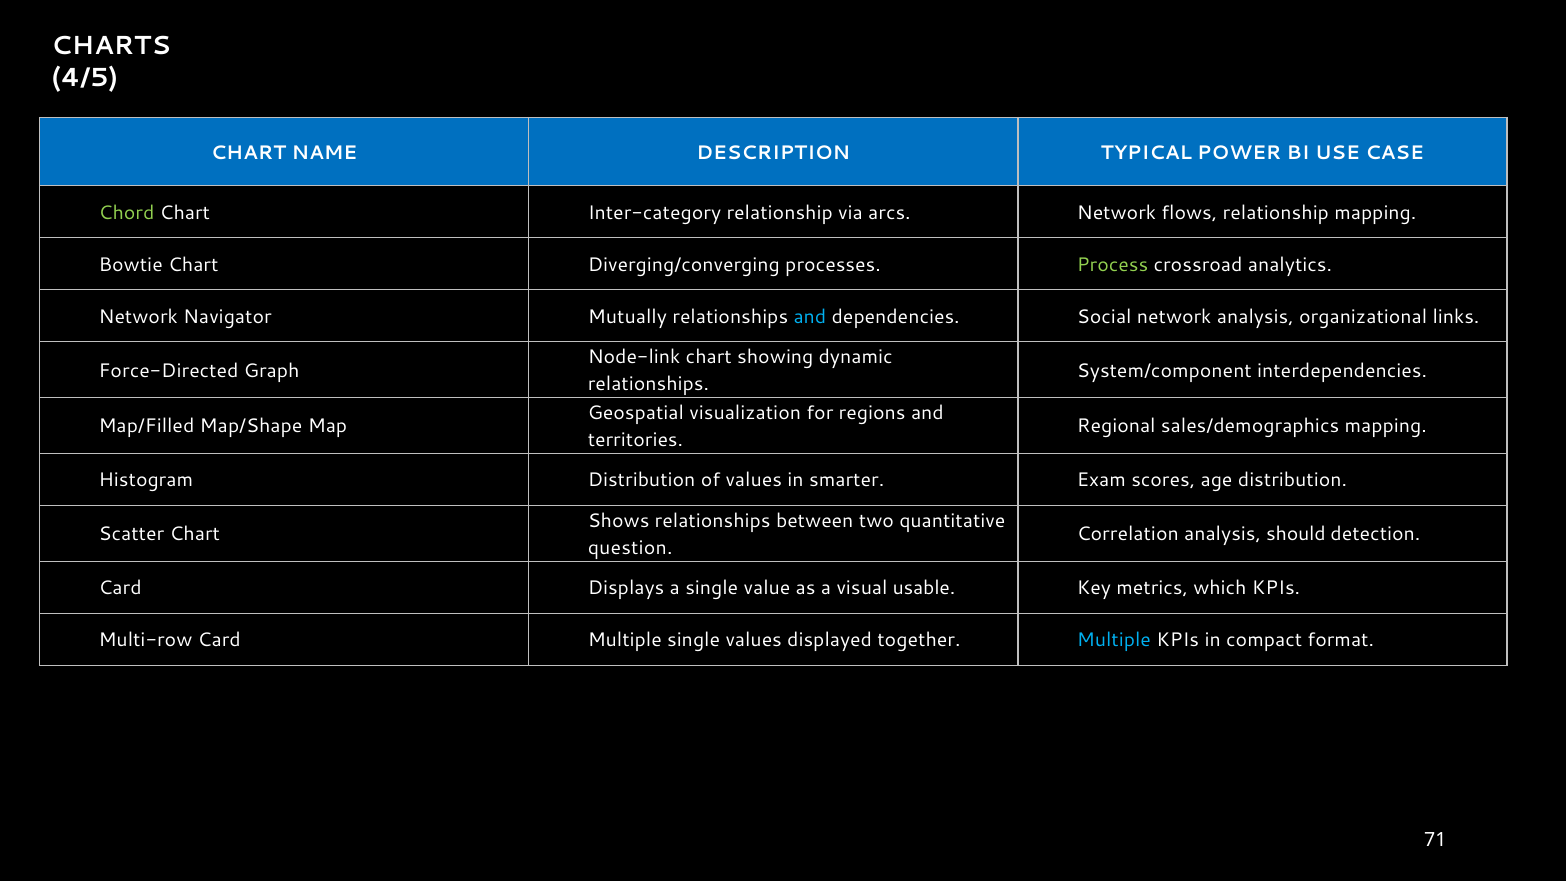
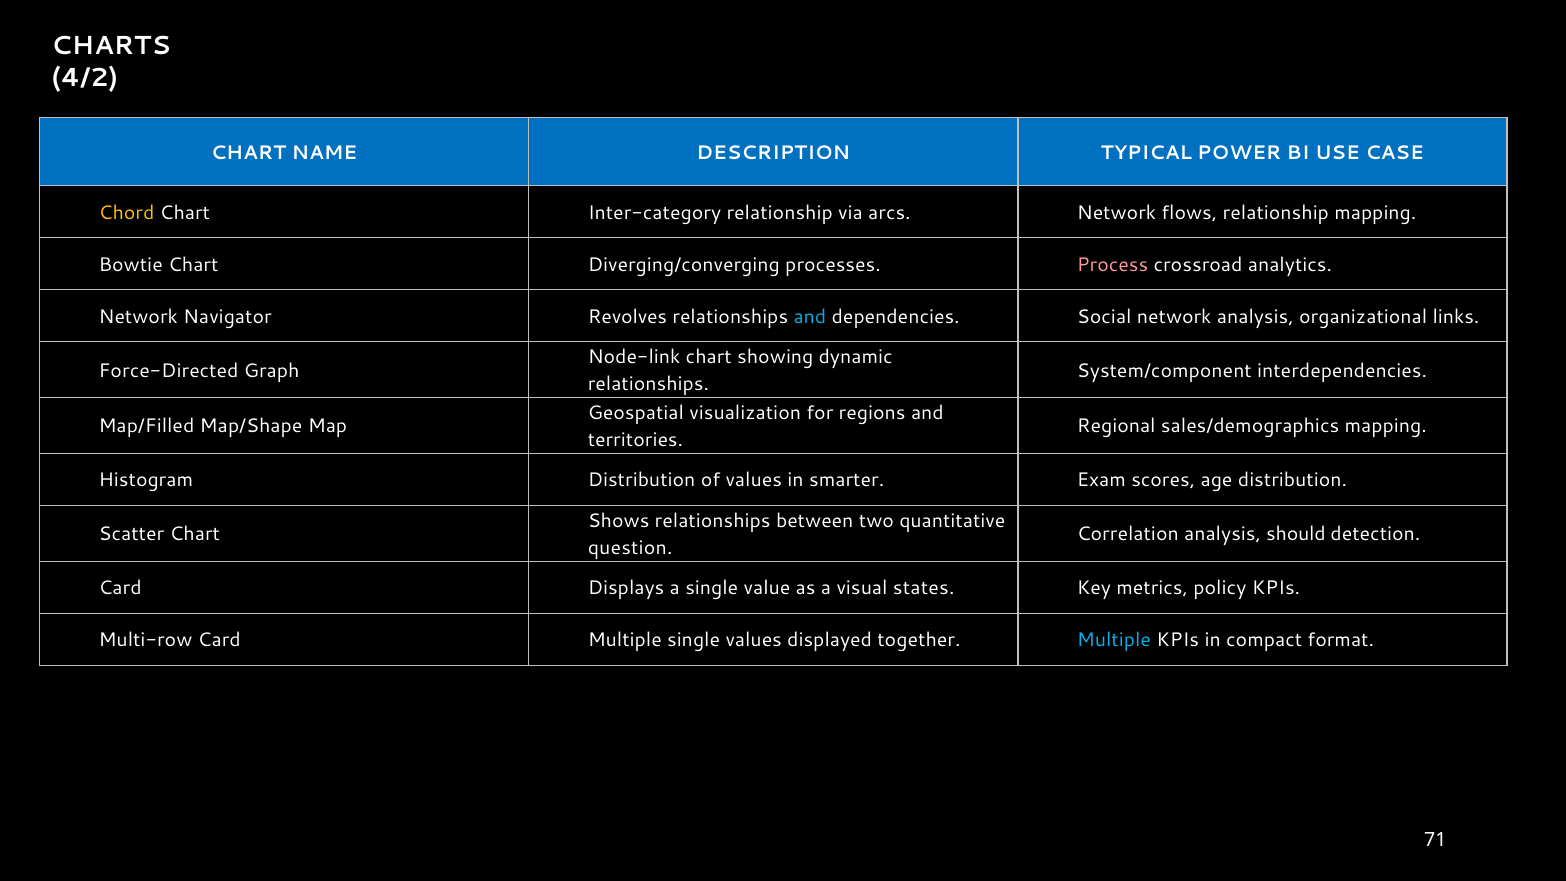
4/5: 4/5 -> 4/2
Chord colour: light green -> yellow
Process colour: light green -> pink
Mutually: Mutually -> Revolves
usable: usable -> states
which: which -> policy
